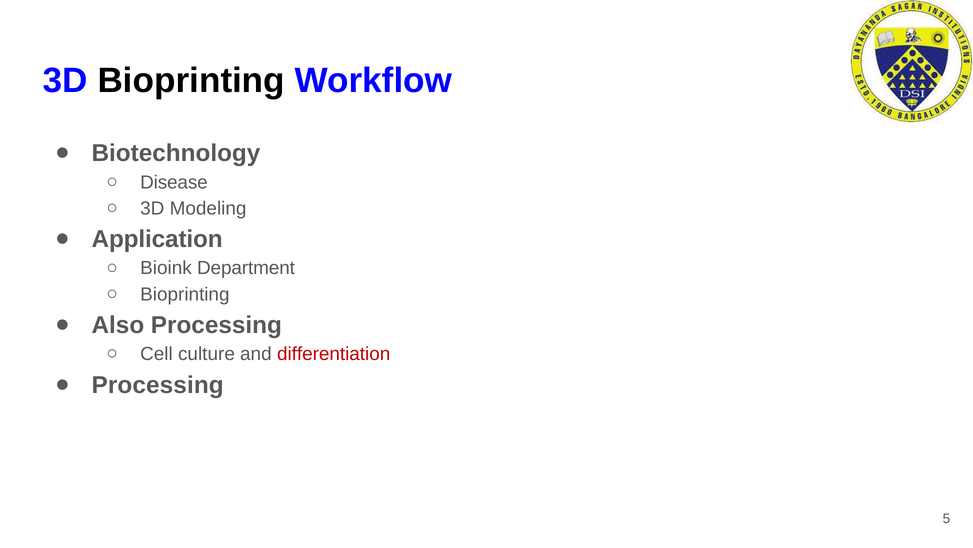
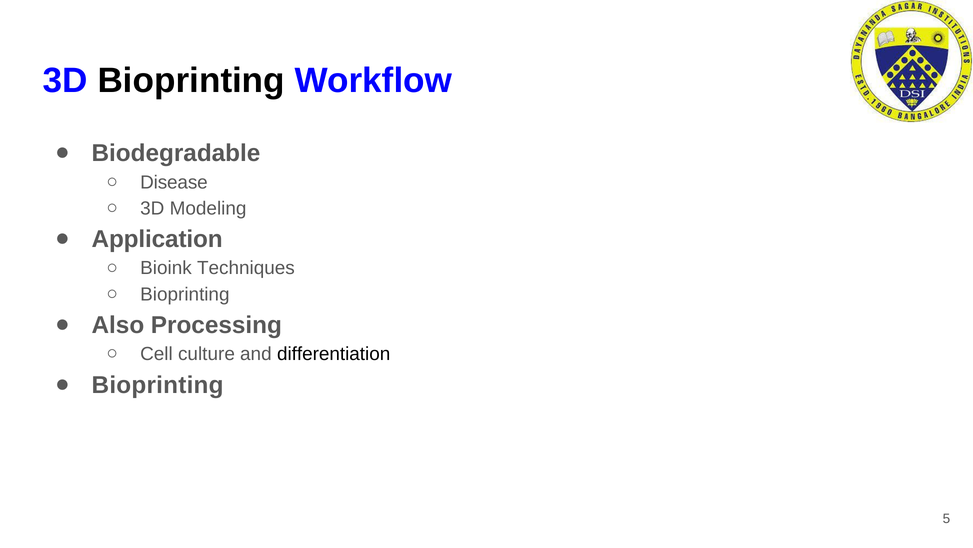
Biotechnology: Biotechnology -> Biodegradable
Department: Department -> Techniques
differentiation colour: red -> black
Processing at (158, 385): Processing -> Bioprinting
